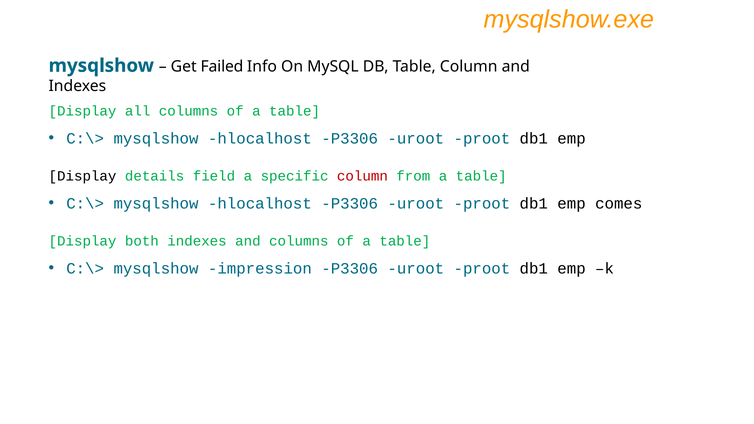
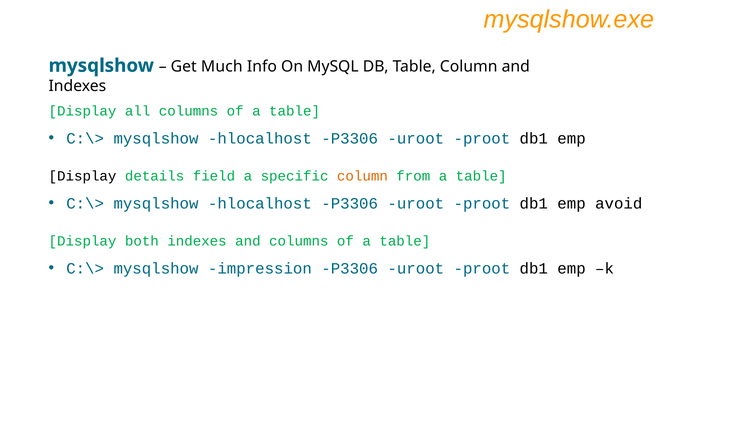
Failed: Failed -> Much
column at (362, 176) colour: red -> orange
comes: comes -> avoid
